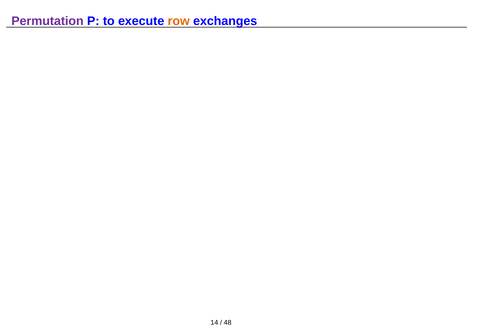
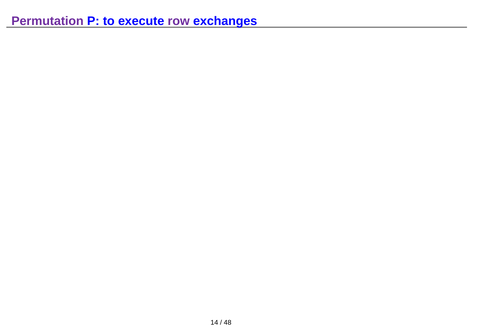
row colour: orange -> purple
